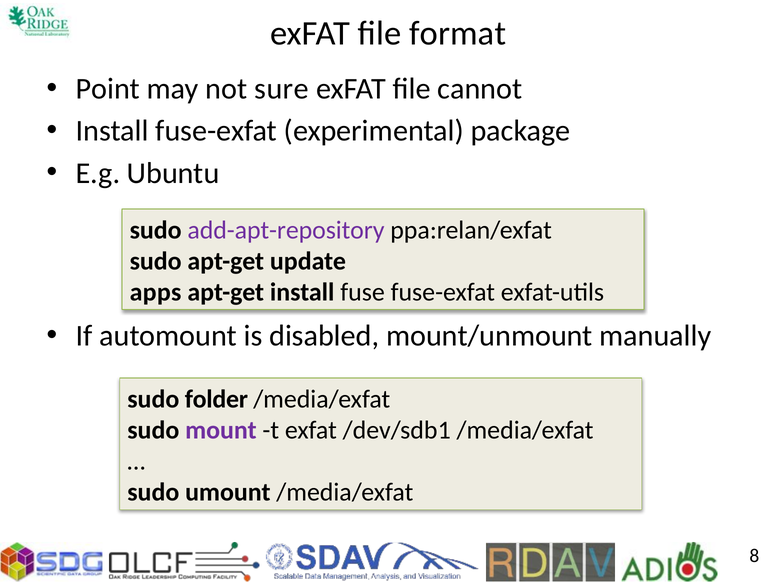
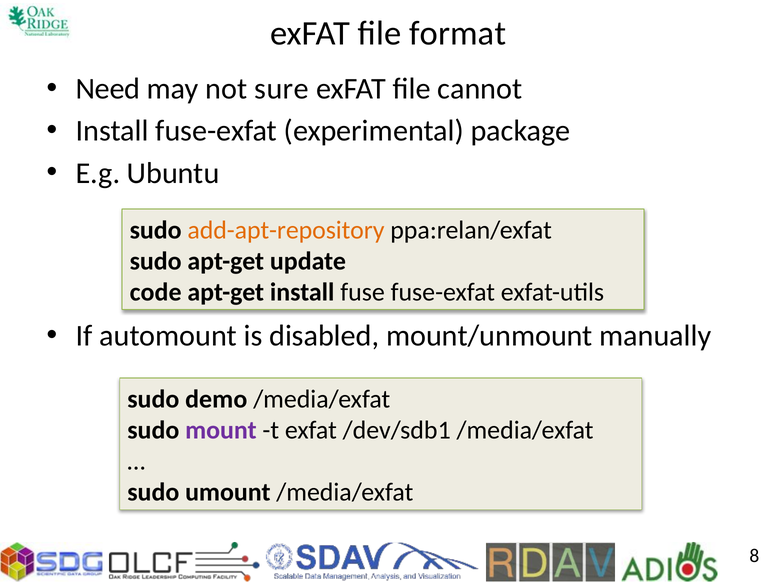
Point: Point -> Need
add-apt-repository colour: purple -> orange
apps: apps -> code
folder: folder -> demo
